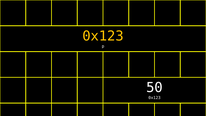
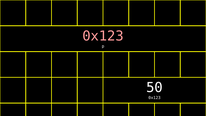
0x123 at (103, 36) colour: yellow -> pink
